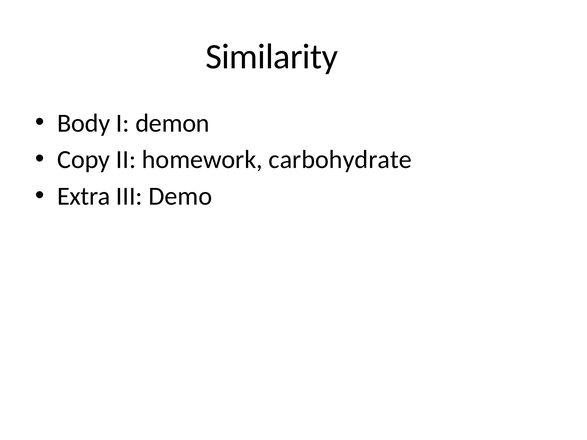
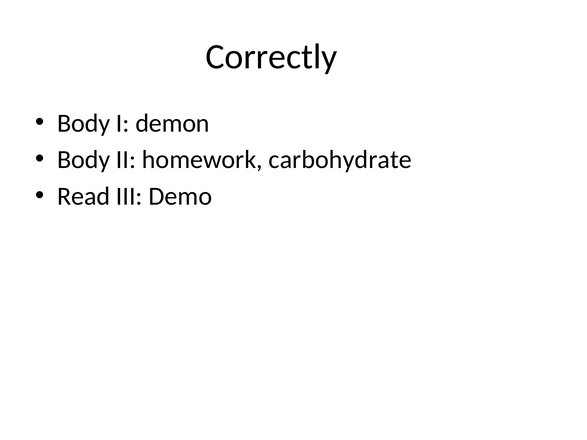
Similarity: Similarity -> Correctly
Copy at (84, 160): Copy -> Body
Extra: Extra -> Read
